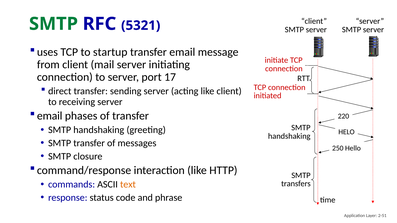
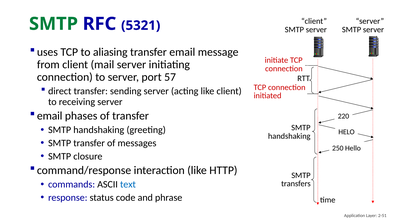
startup: startup -> aliasing
17: 17 -> 57
text colour: orange -> blue
